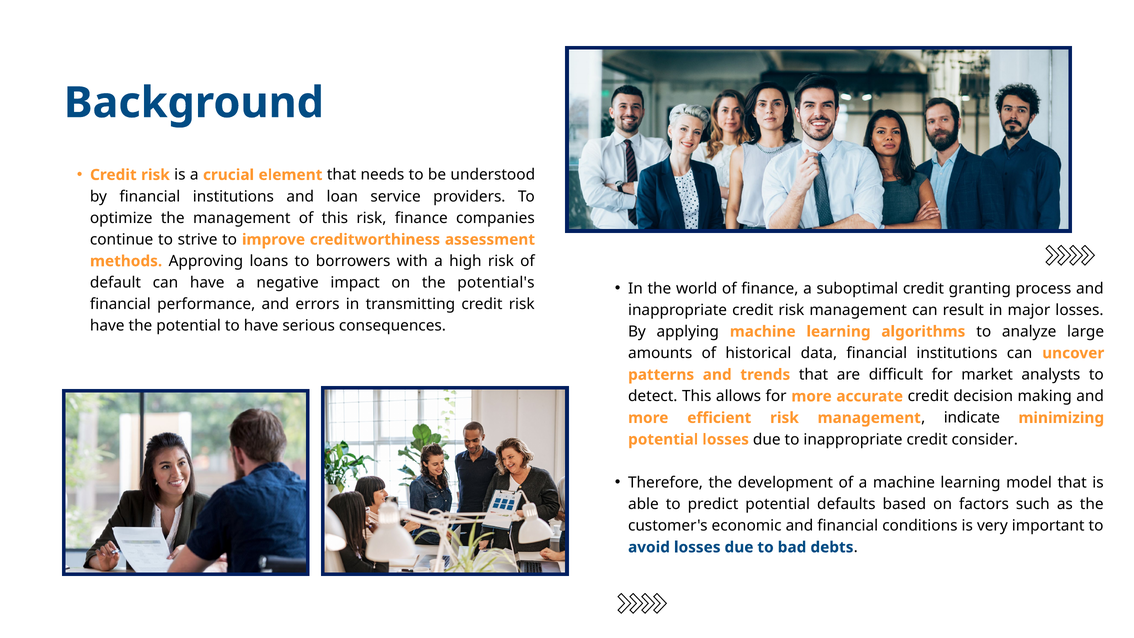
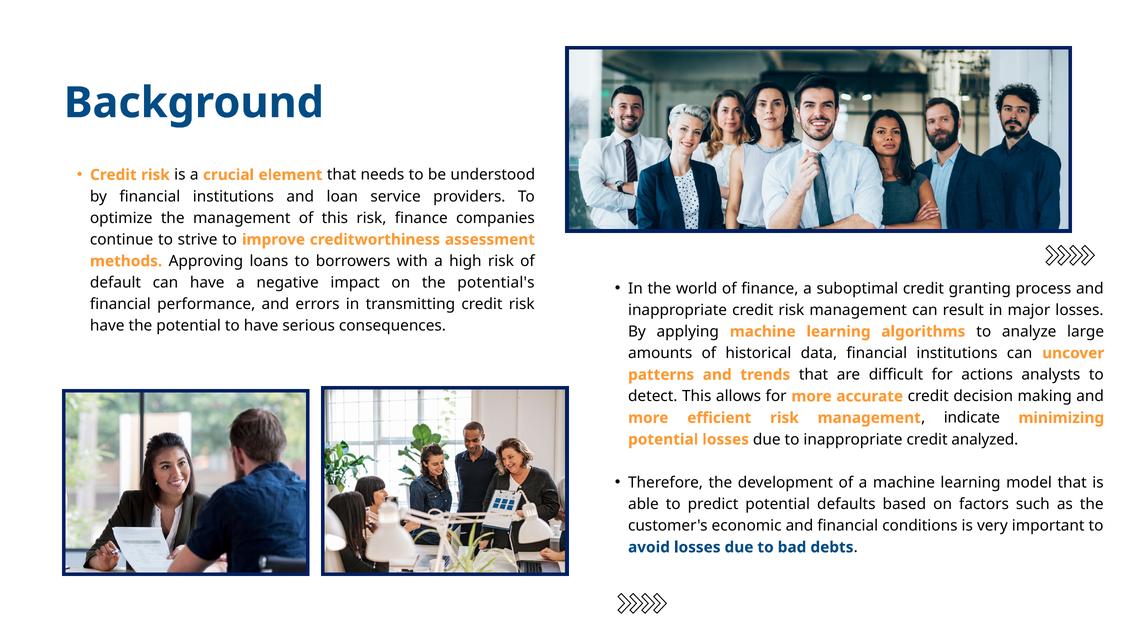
market: market -> actions
consider: consider -> analyzed
